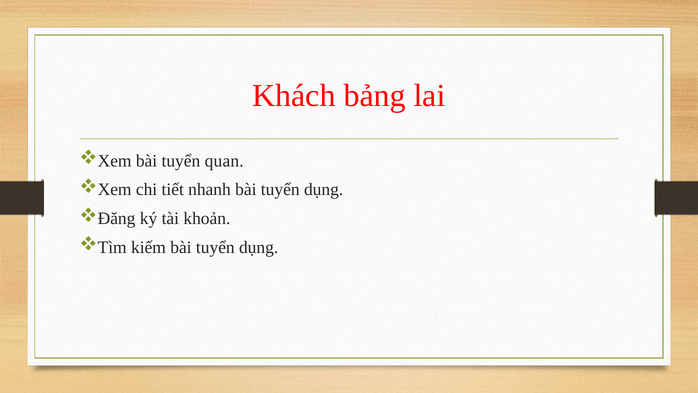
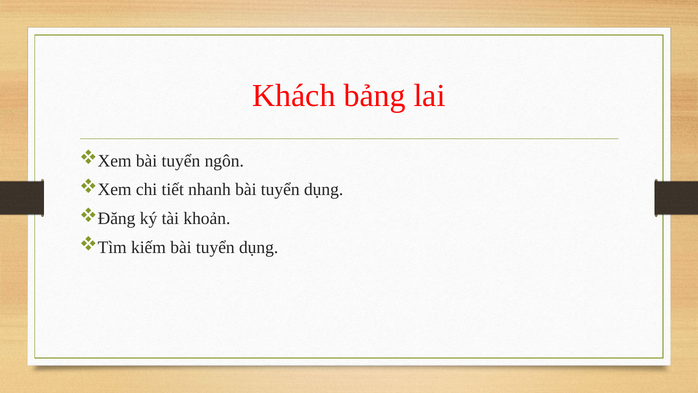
quan: quan -> ngôn
